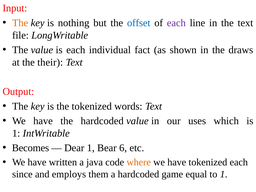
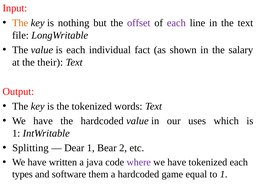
offset colour: blue -> purple
draws: draws -> salary
Becomes: Becomes -> Splitting
6: 6 -> 2
where colour: orange -> purple
since: since -> types
employs: employs -> software
